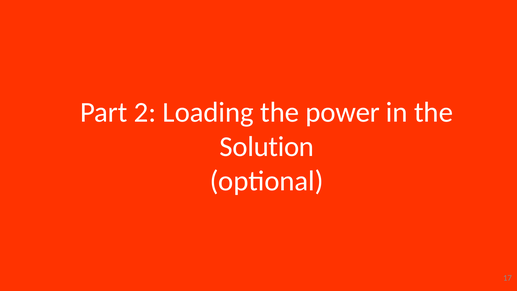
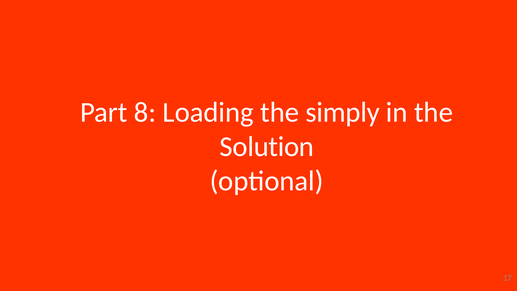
2: 2 -> 8
power: power -> simply
